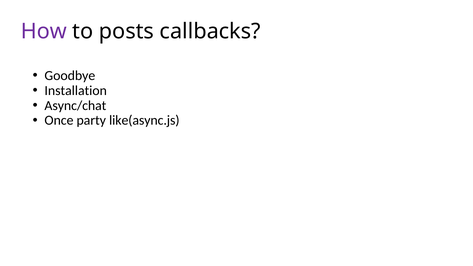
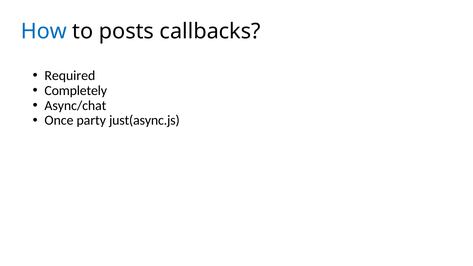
How colour: purple -> blue
Goodbye: Goodbye -> Required
Installation: Installation -> Completely
like(async.js: like(async.js -> just(async.js
